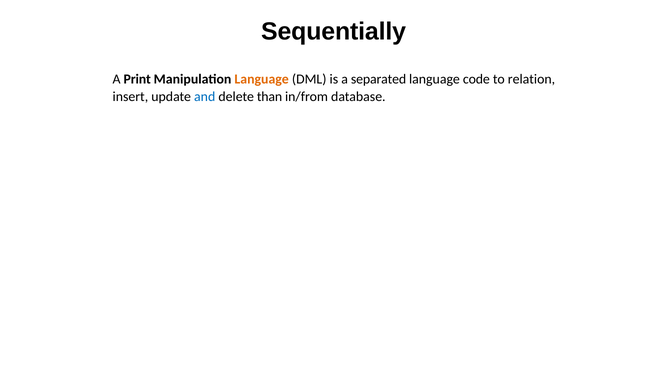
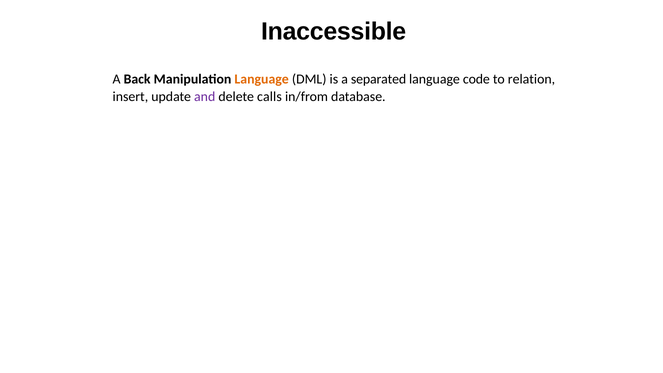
Sequentially: Sequentially -> Inaccessible
Print: Print -> Back
and colour: blue -> purple
than: than -> calls
